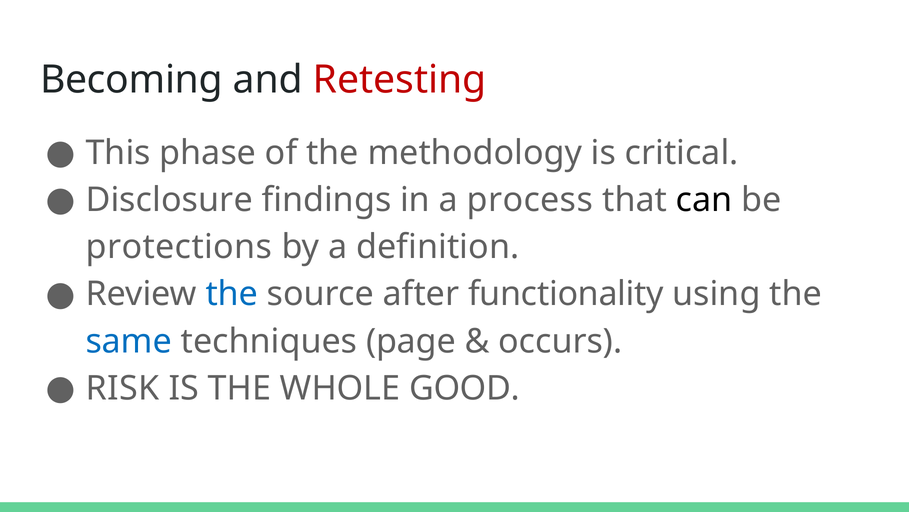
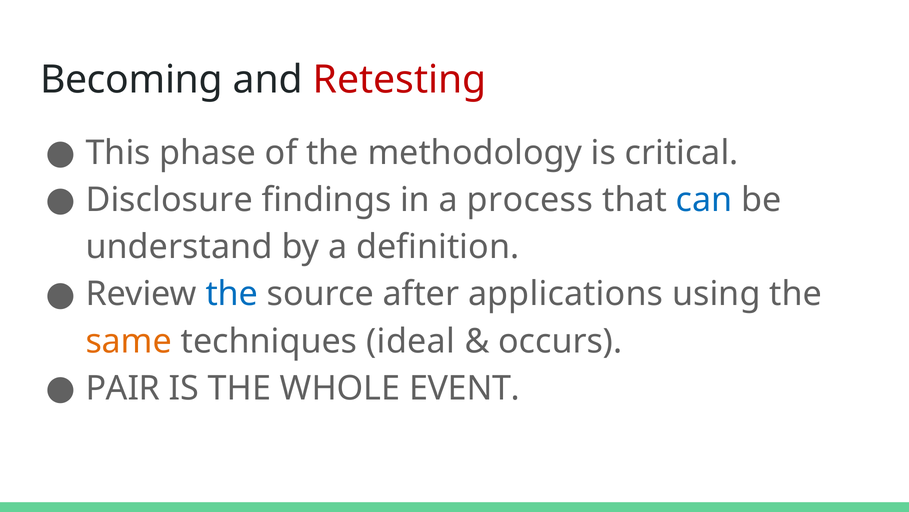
can colour: black -> blue
protections: protections -> understand
functionality: functionality -> applications
same colour: blue -> orange
page: page -> ideal
RISK: RISK -> PAIR
GOOD: GOOD -> EVENT
